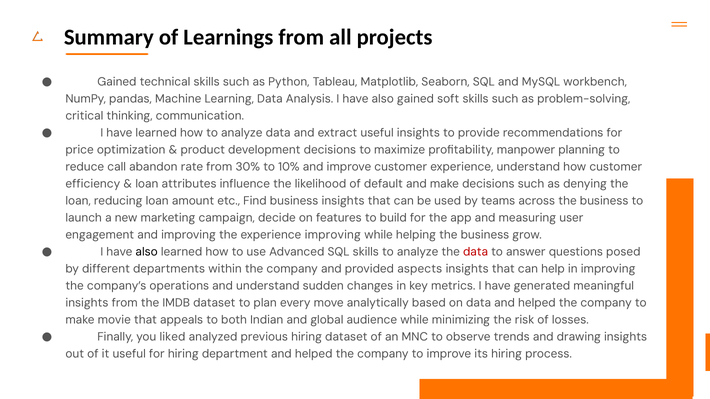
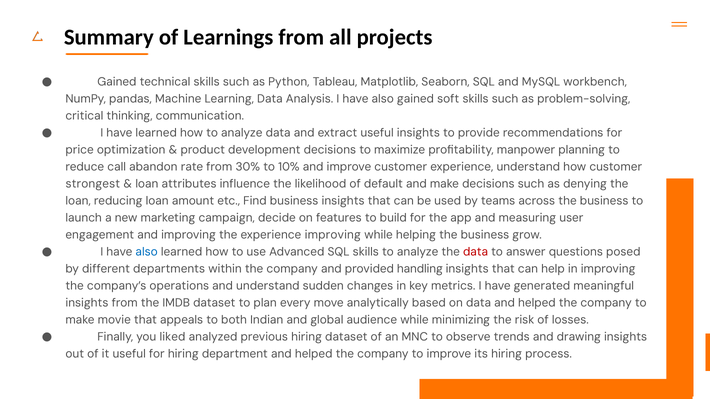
efficiency: efficiency -> strongest
also at (147, 252) colour: black -> blue
aspects: aspects -> handling
